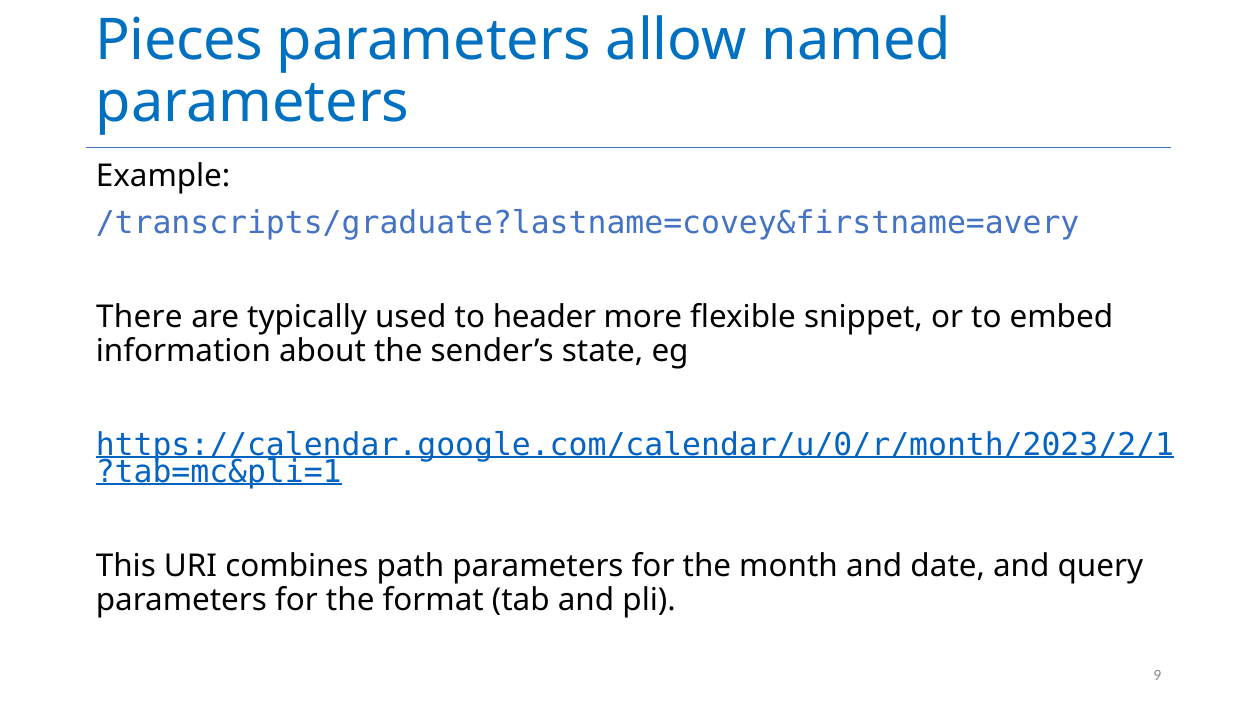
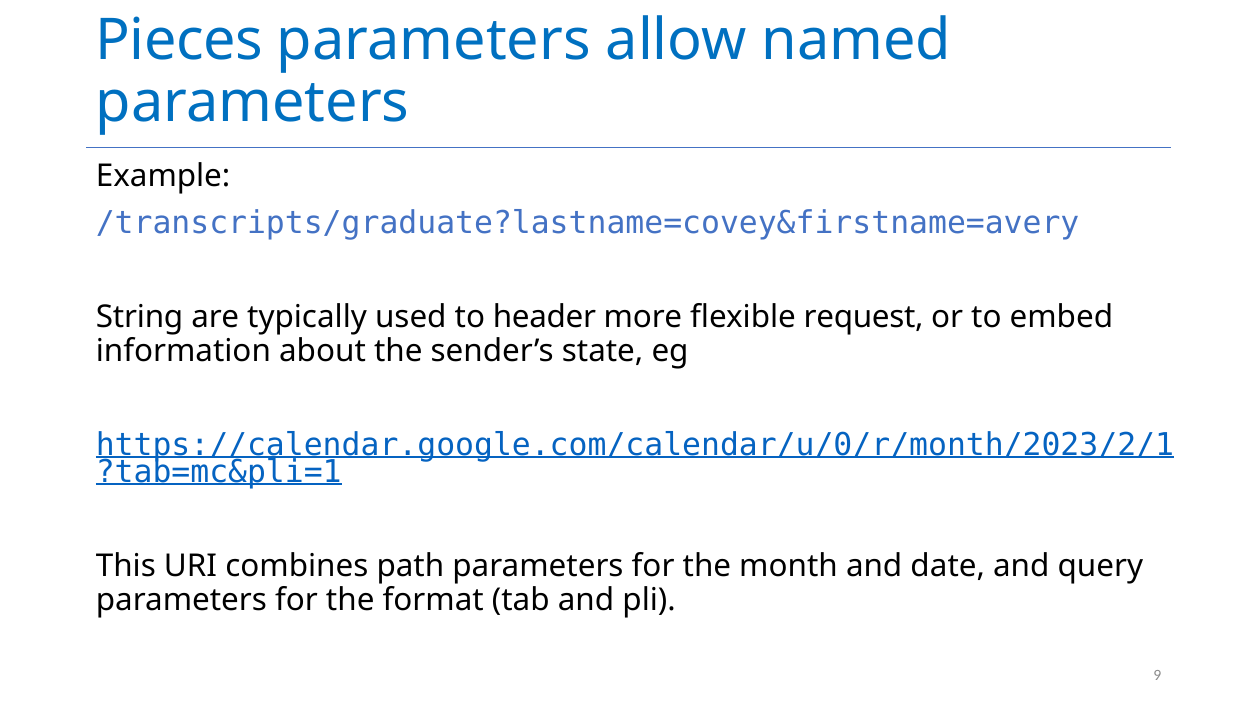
There: There -> String
snippet: snippet -> request
